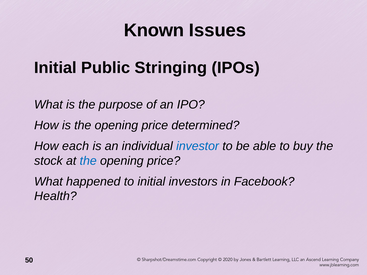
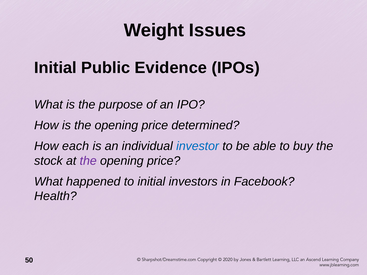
Known: Known -> Weight
Stringing: Stringing -> Evidence
the at (88, 161) colour: blue -> purple
